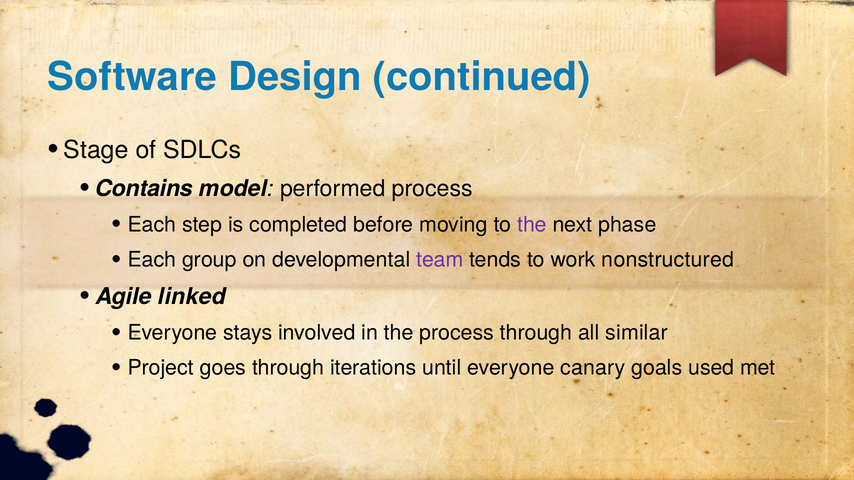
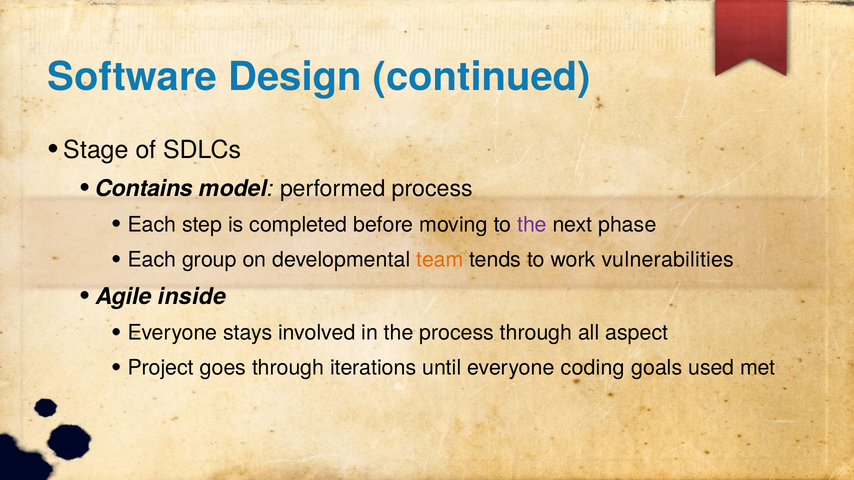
team colour: purple -> orange
nonstructured: nonstructured -> vulnerabilities
linked: linked -> inside
similar: similar -> aspect
canary: canary -> coding
